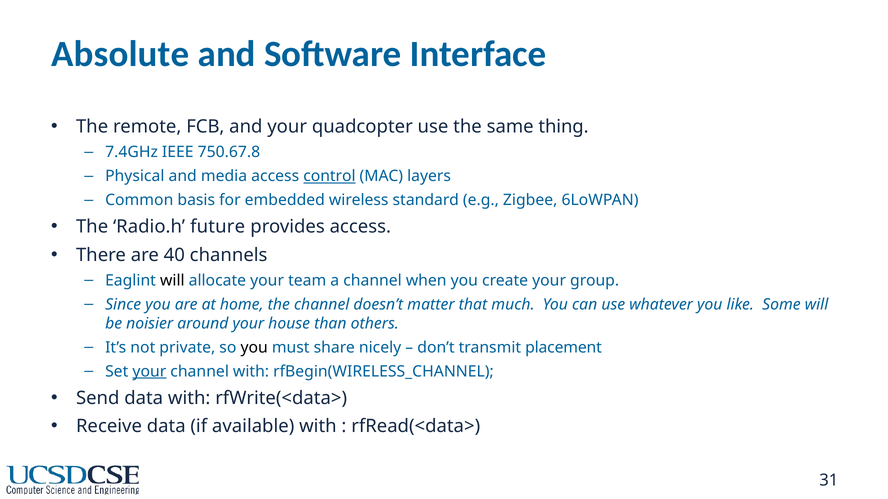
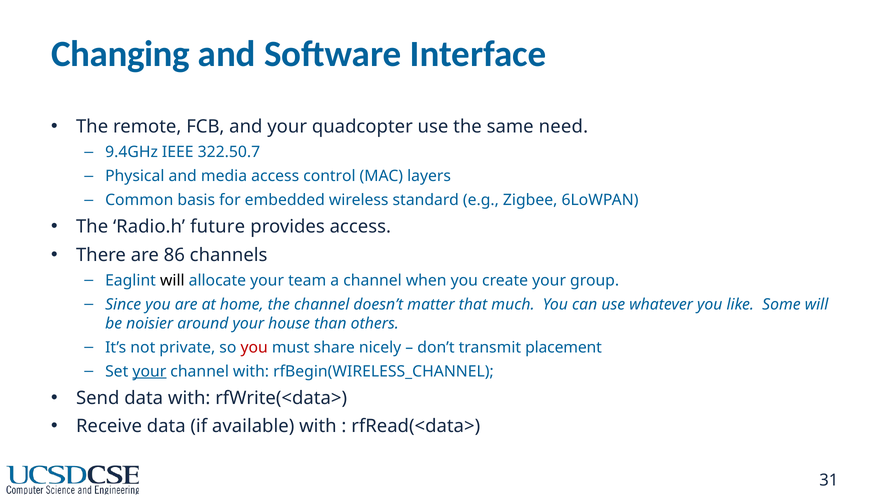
Absolute: Absolute -> Changing
thing: thing -> need
7.4GHz: 7.4GHz -> 9.4GHz
750.67.8: 750.67.8 -> 322.50.7
control underline: present -> none
40: 40 -> 86
you at (254, 348) colour: black -> red
